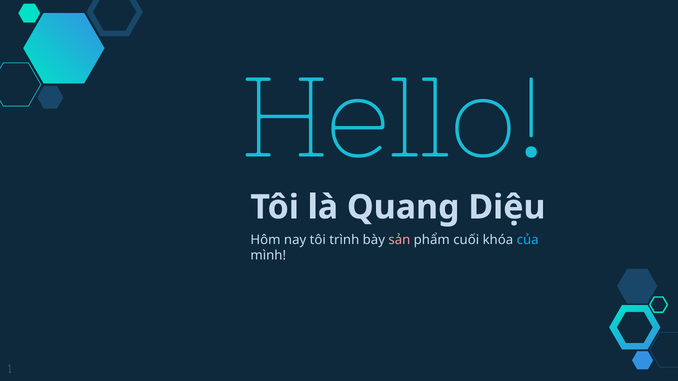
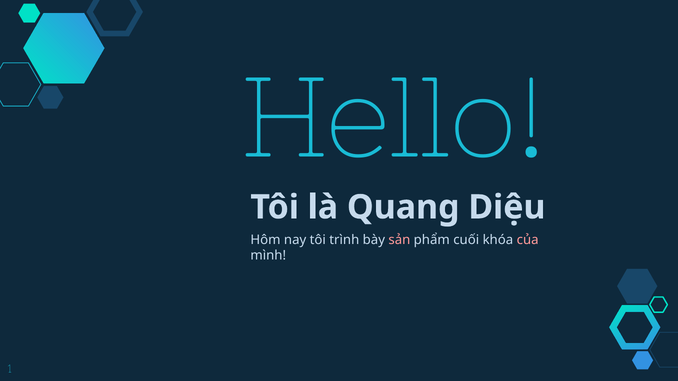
của colour: light blue -> pink
